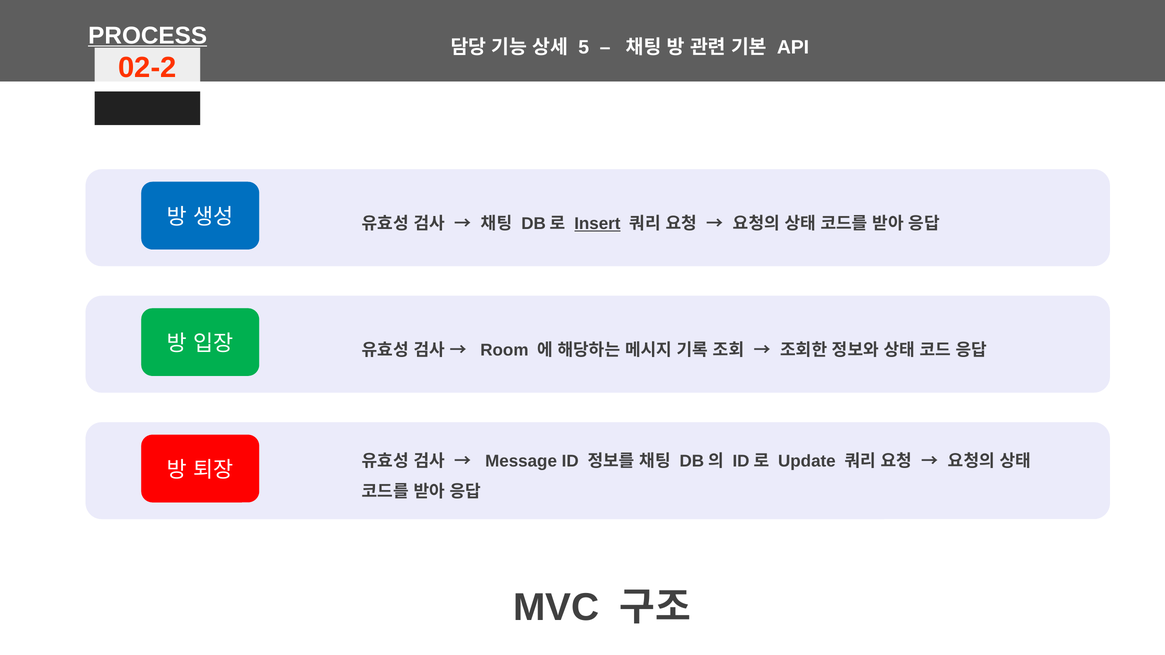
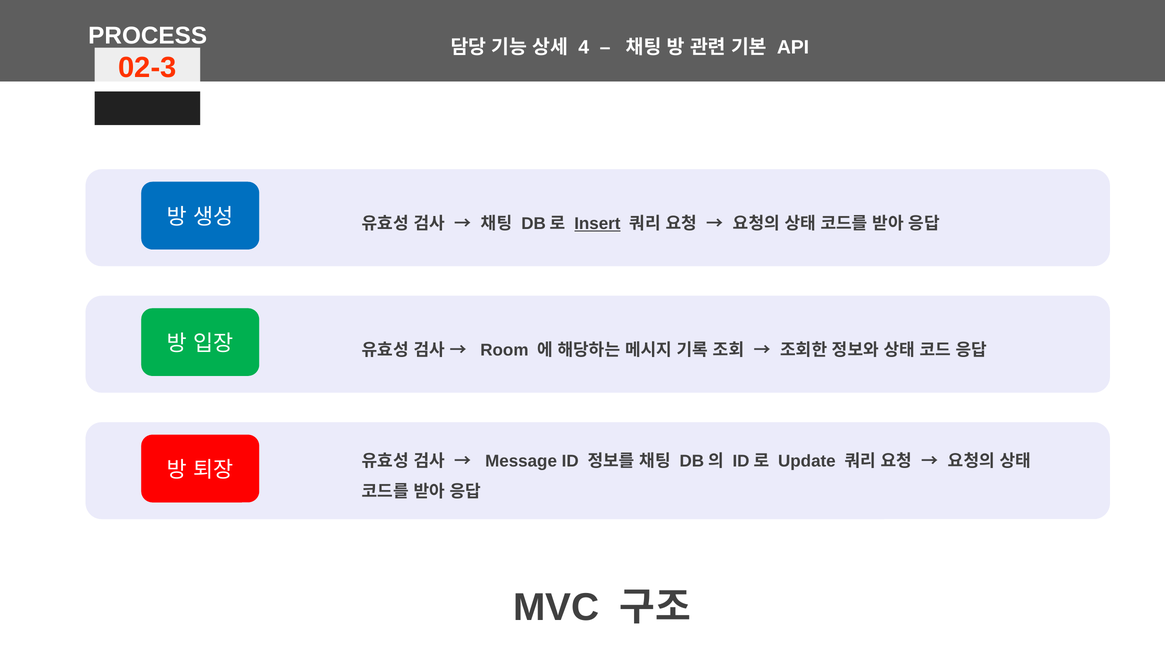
PROCESS underline: present -> none
5: 5 -> 4
02-2: 02-2 -> 02-3
